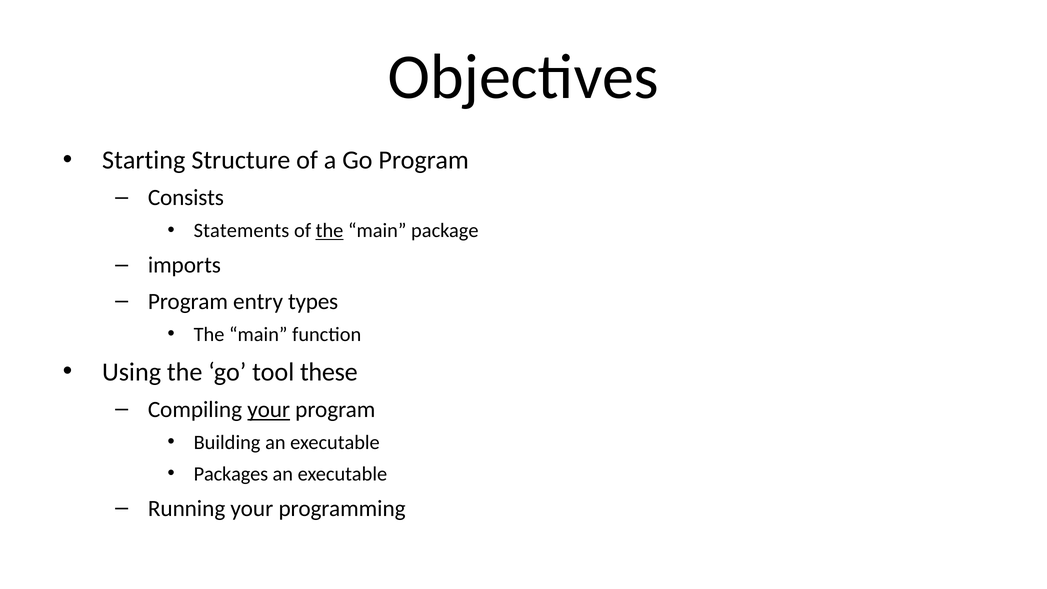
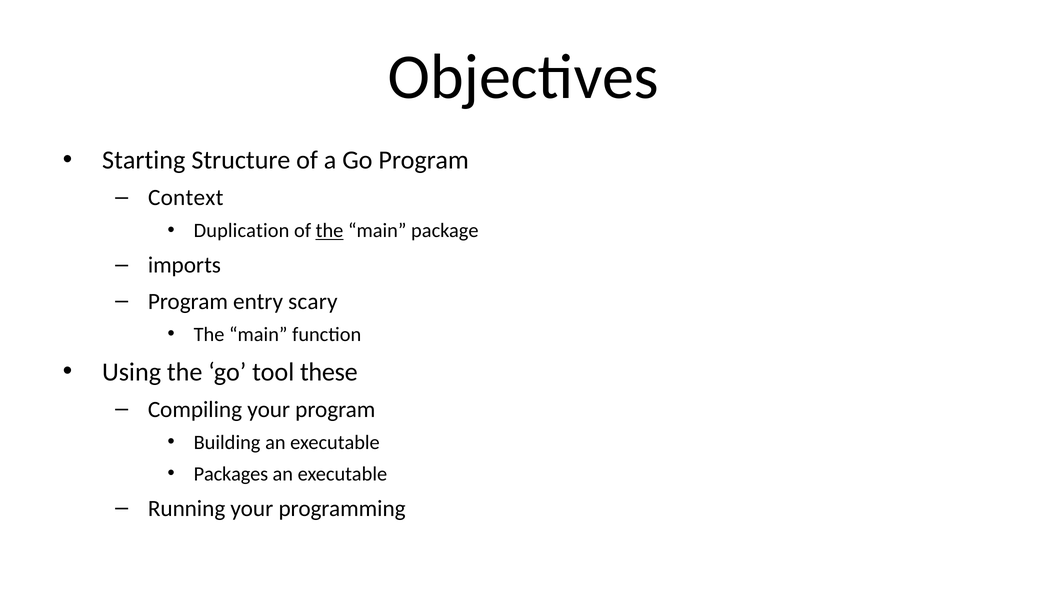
Consists: Consists -> Context
Statements: Statements -> Duplication
types: types -> scary
your at (269, 410) underline: present -> none
